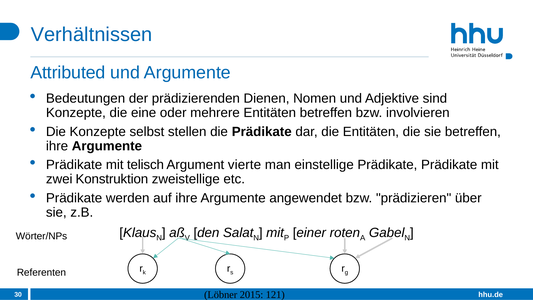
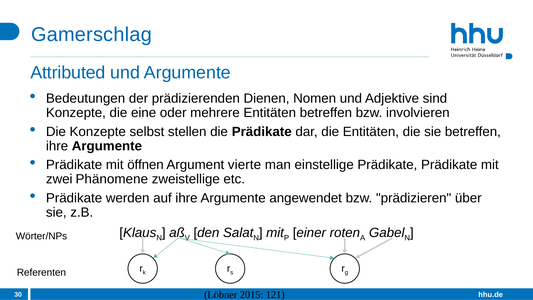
Verhältnissen: Verhältnissen -> Gamerschlag
telisch: telisch -> öffnen
Konstruktion: Konstruktion -> Phänomene
